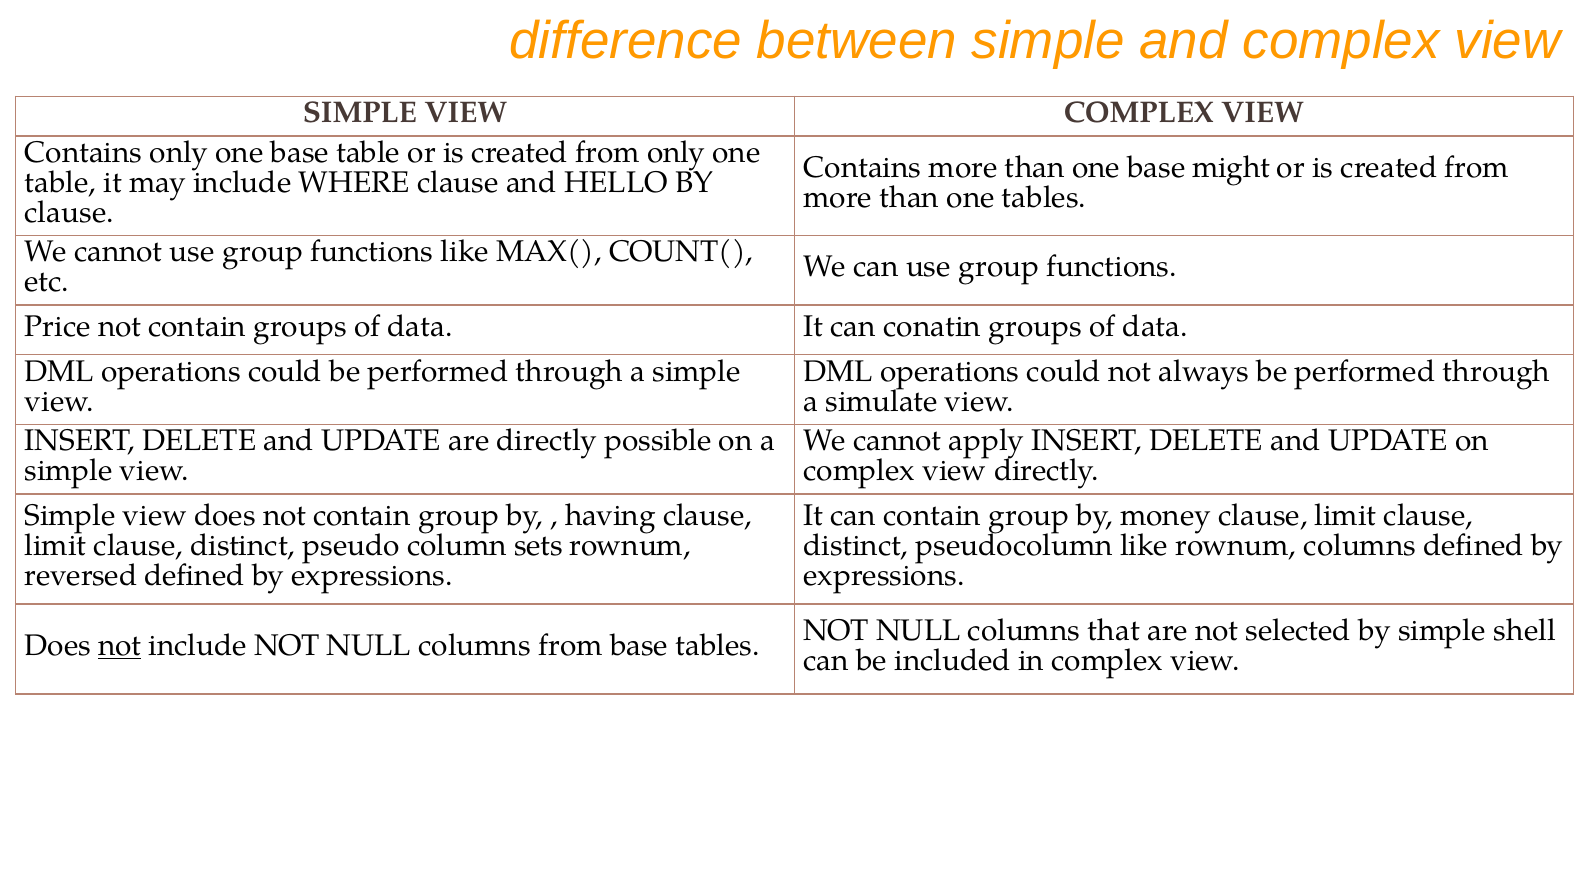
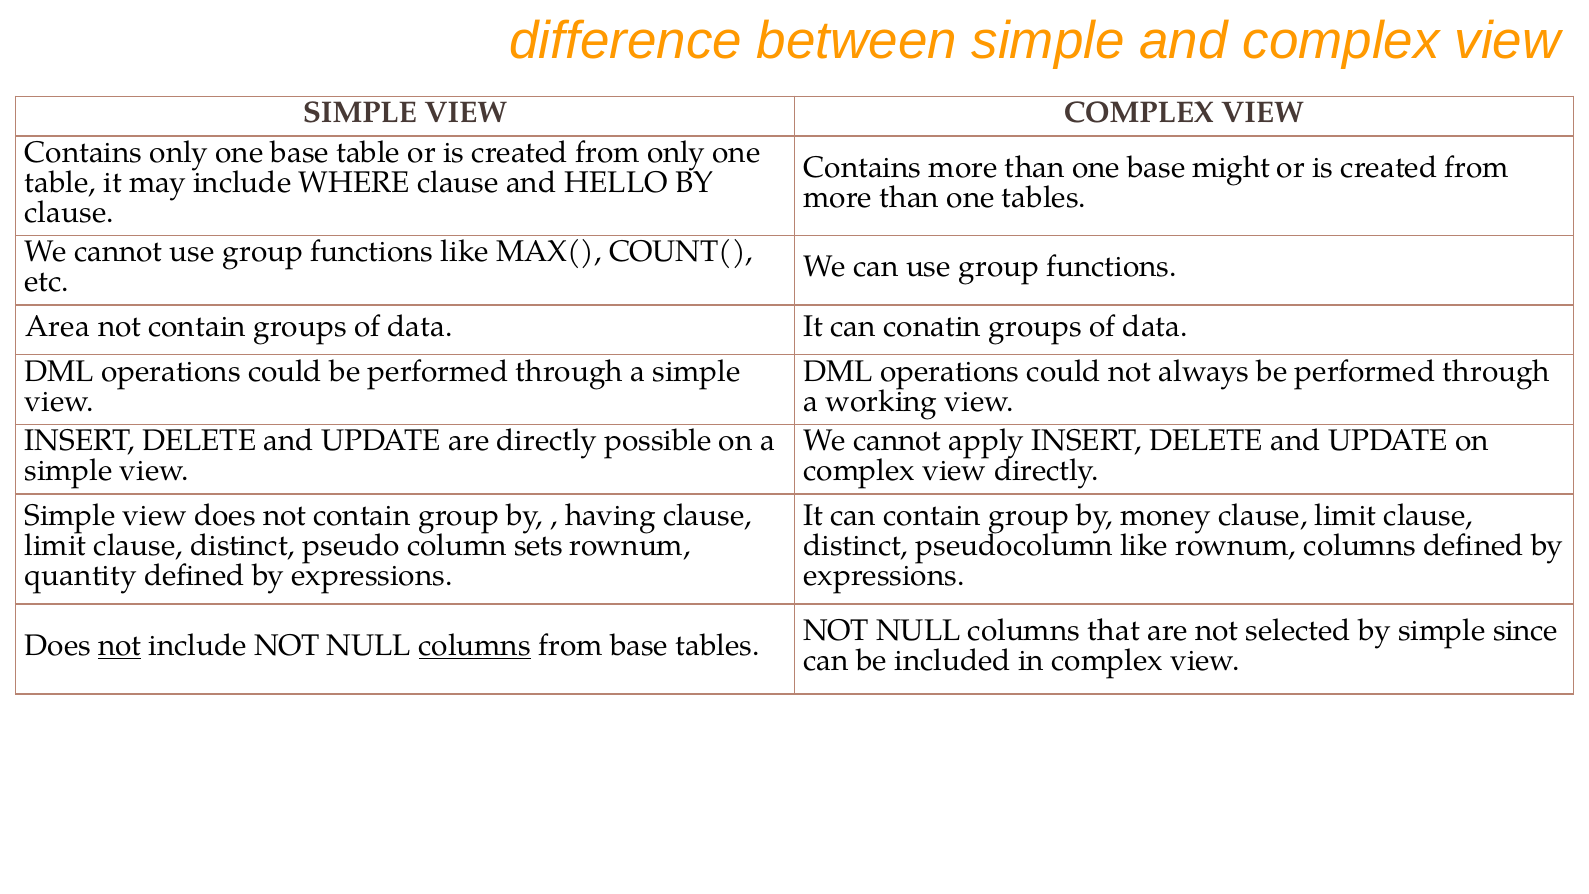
Price: Price -> Area
simulate: simulate -> working
reversed: reversed -> quantity
shell: shell -> since
columns at (475, 646) underline: none -> present
